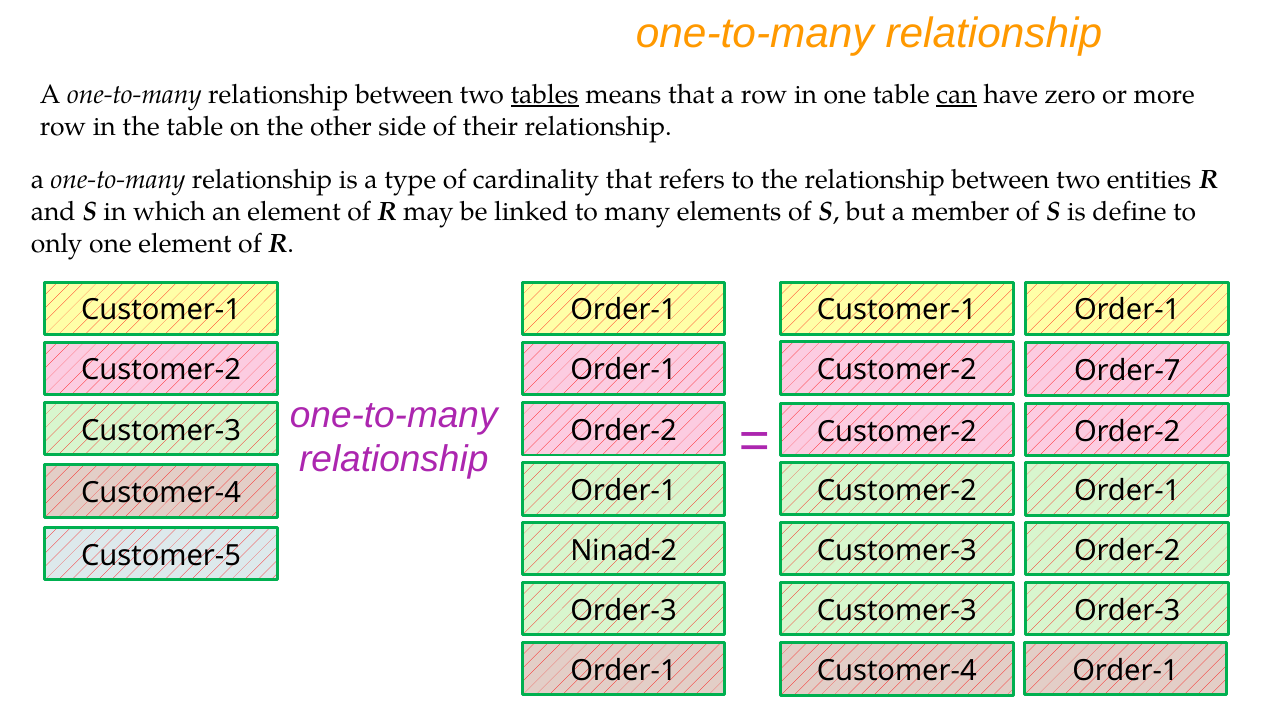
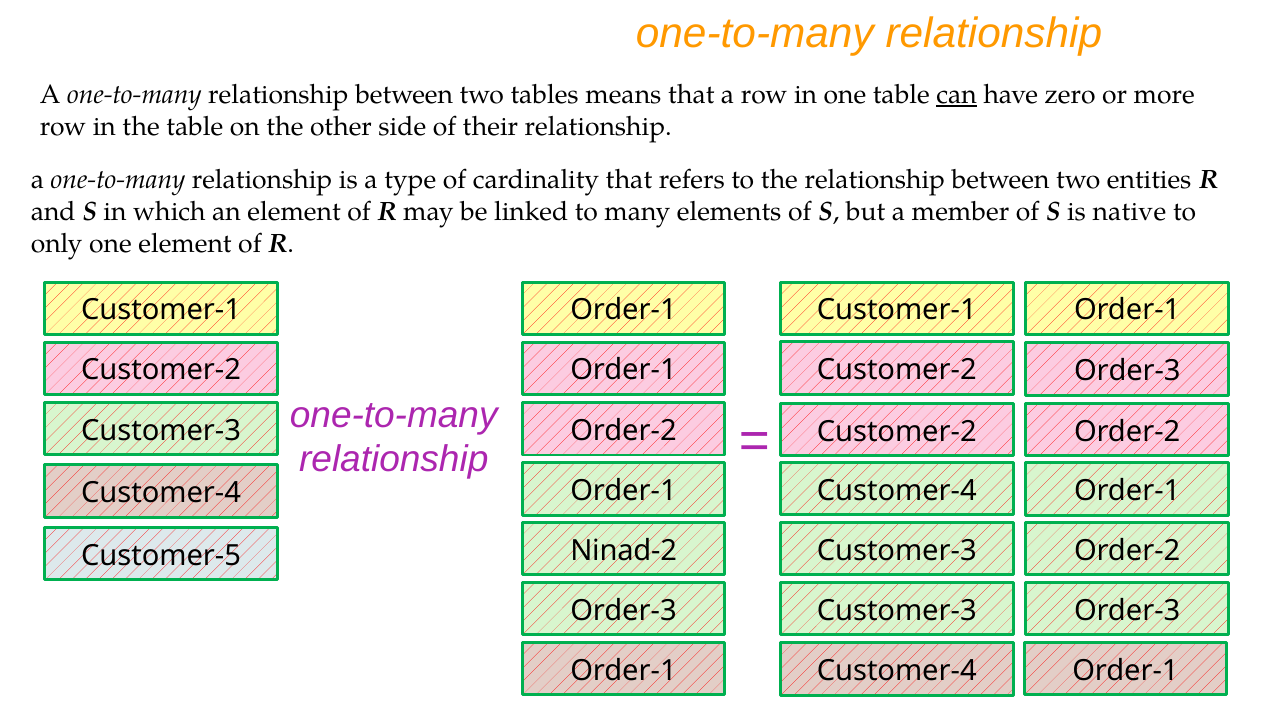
tables underline: present -> none
define: define -> native
Customer-2 Order-7: Order-7 -> Order-3
Customer-2 at (897, 490): Customer-2 -> Customer-4
